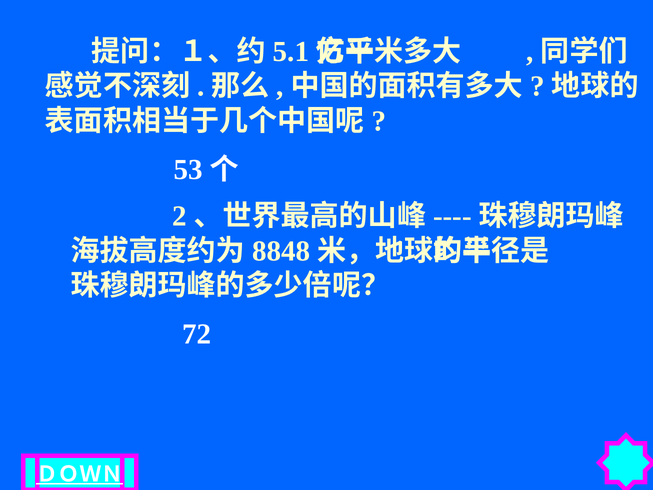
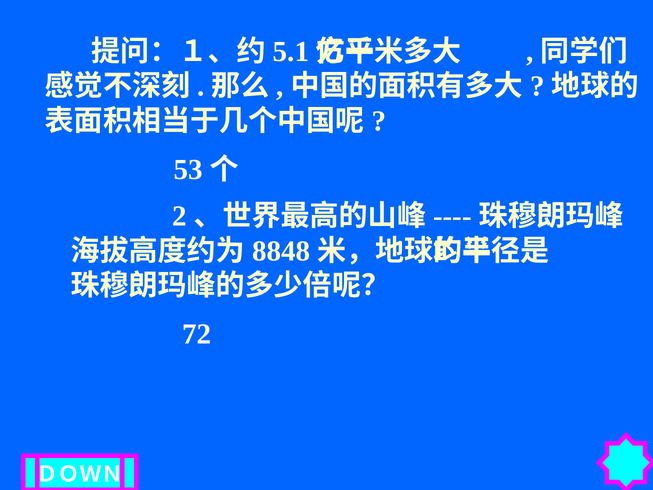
ＤＯＷＮ underline: present -> none
